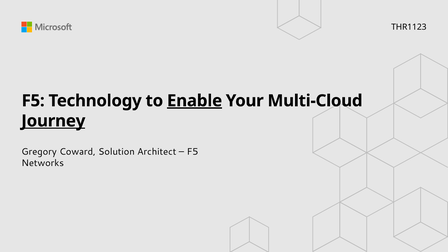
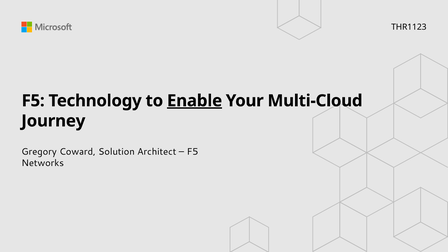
Journey underline: present -> none
